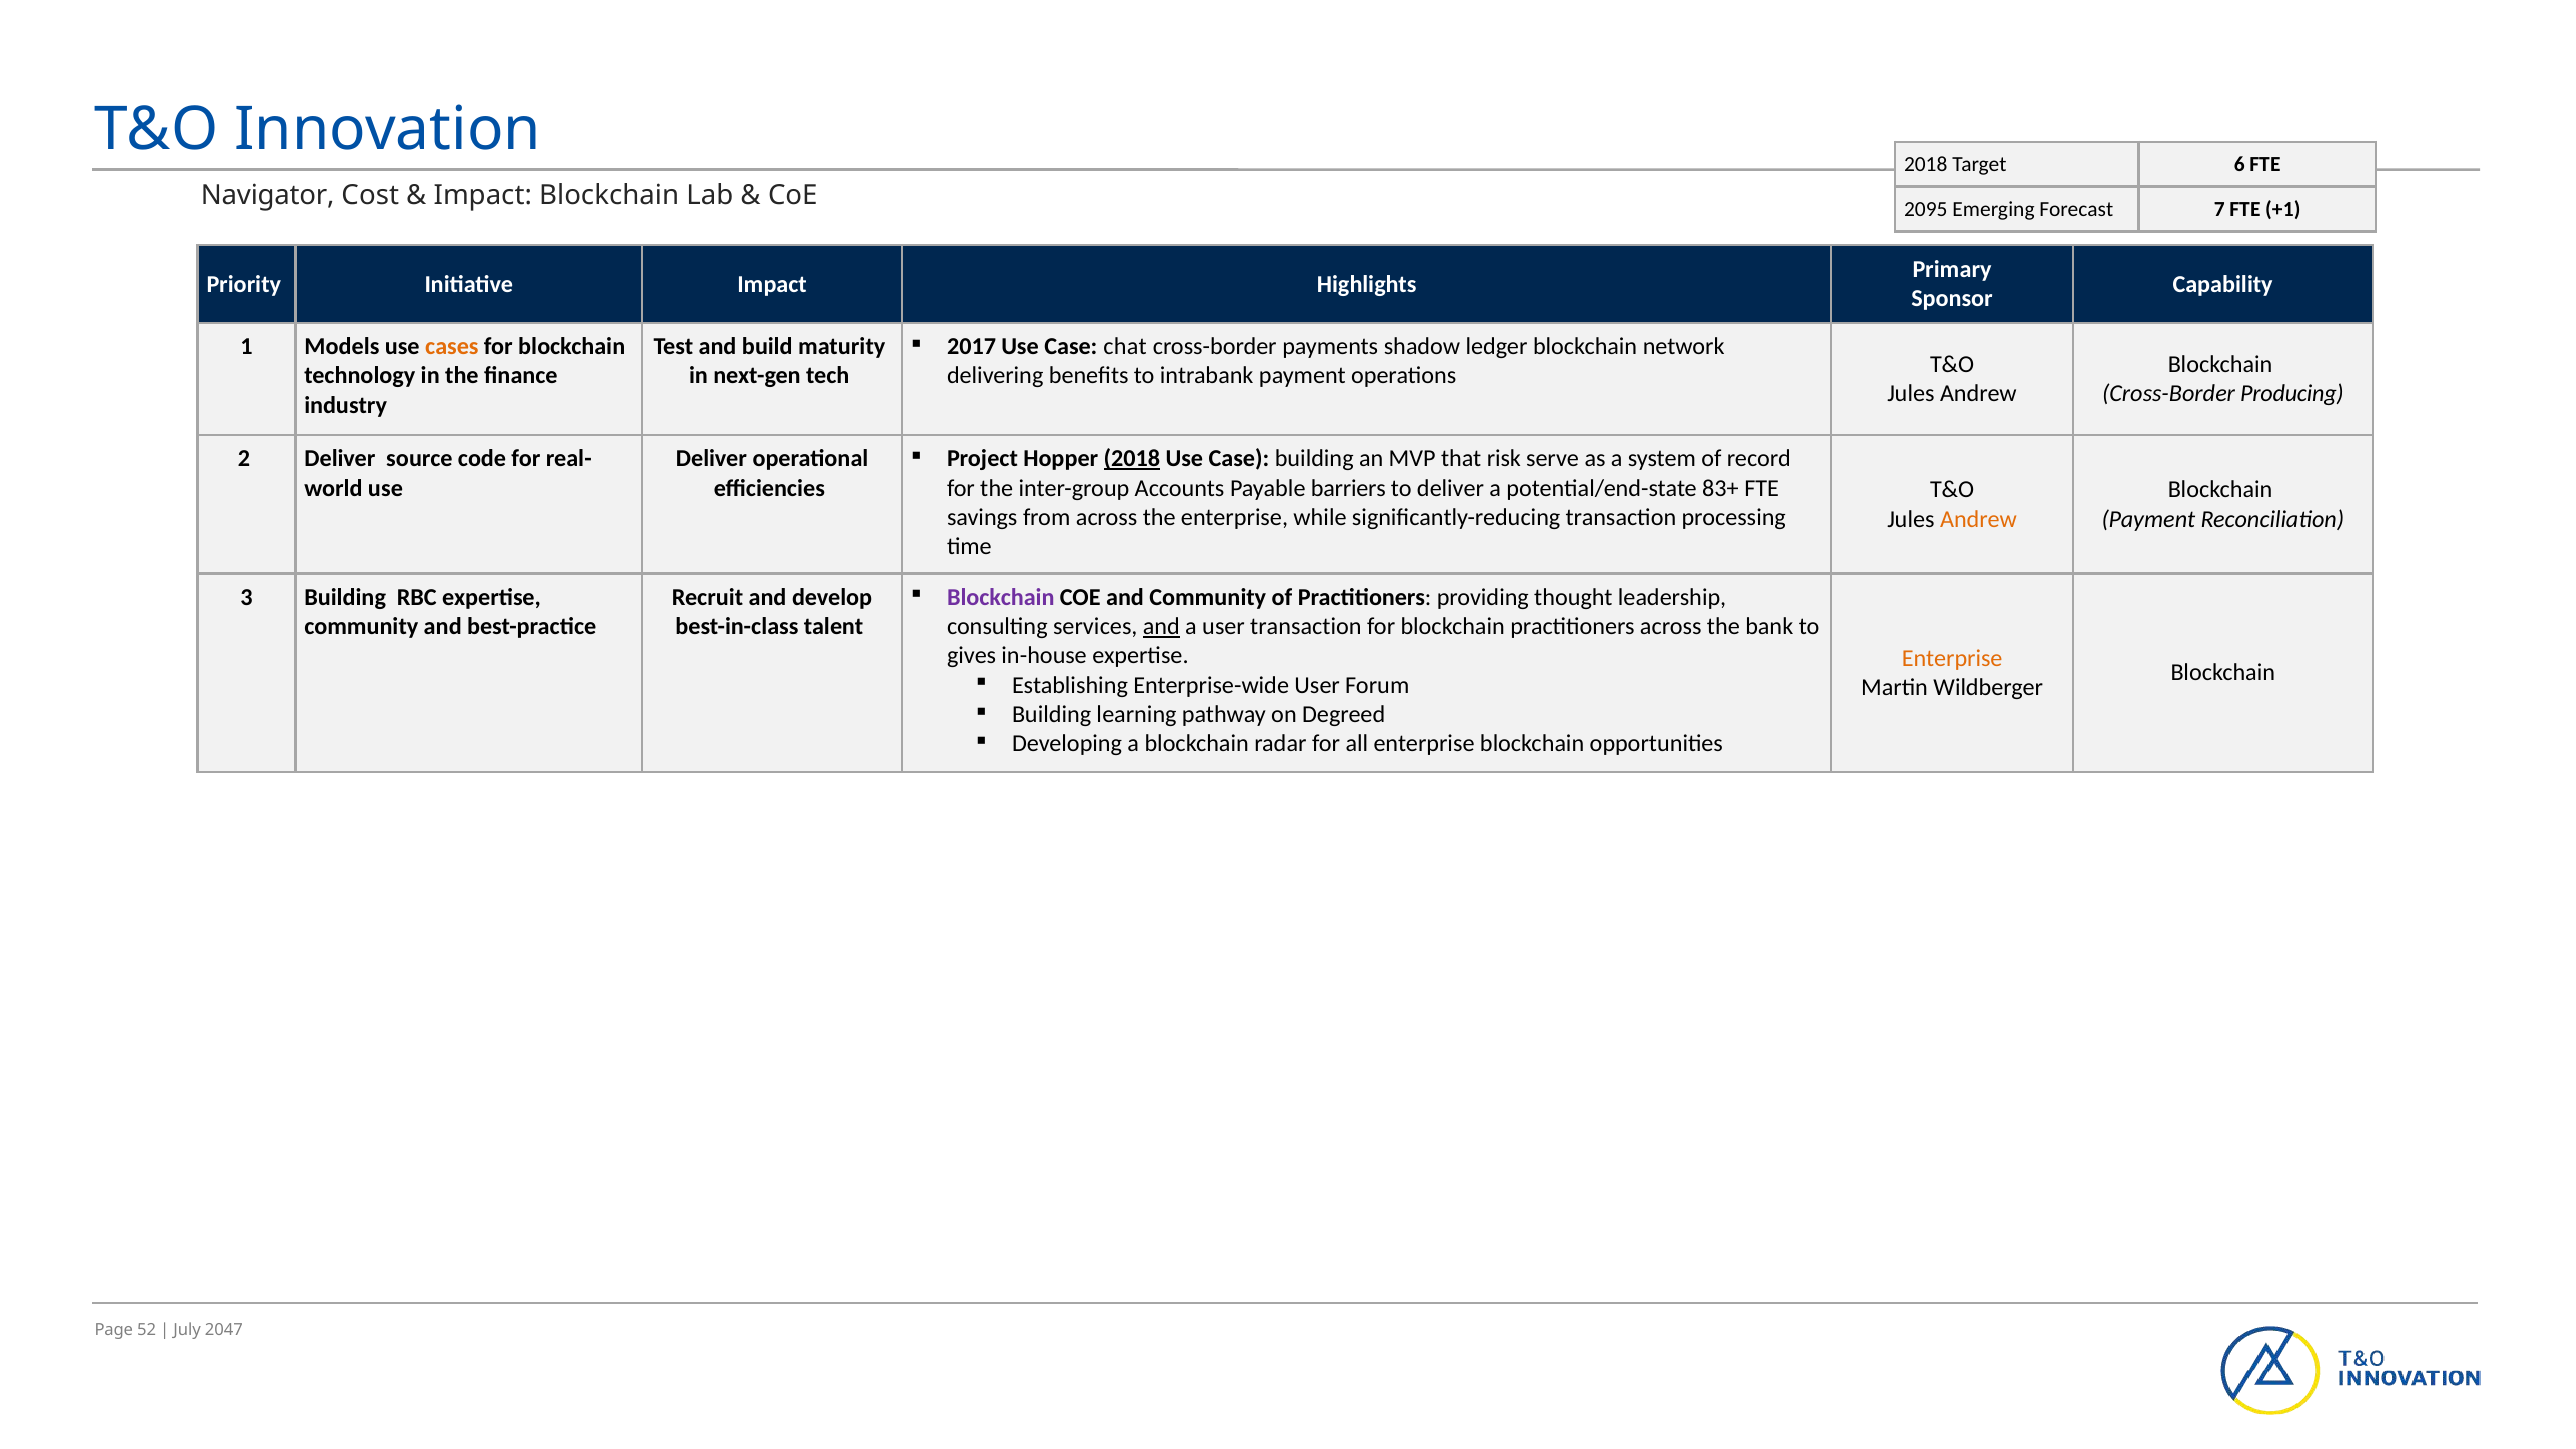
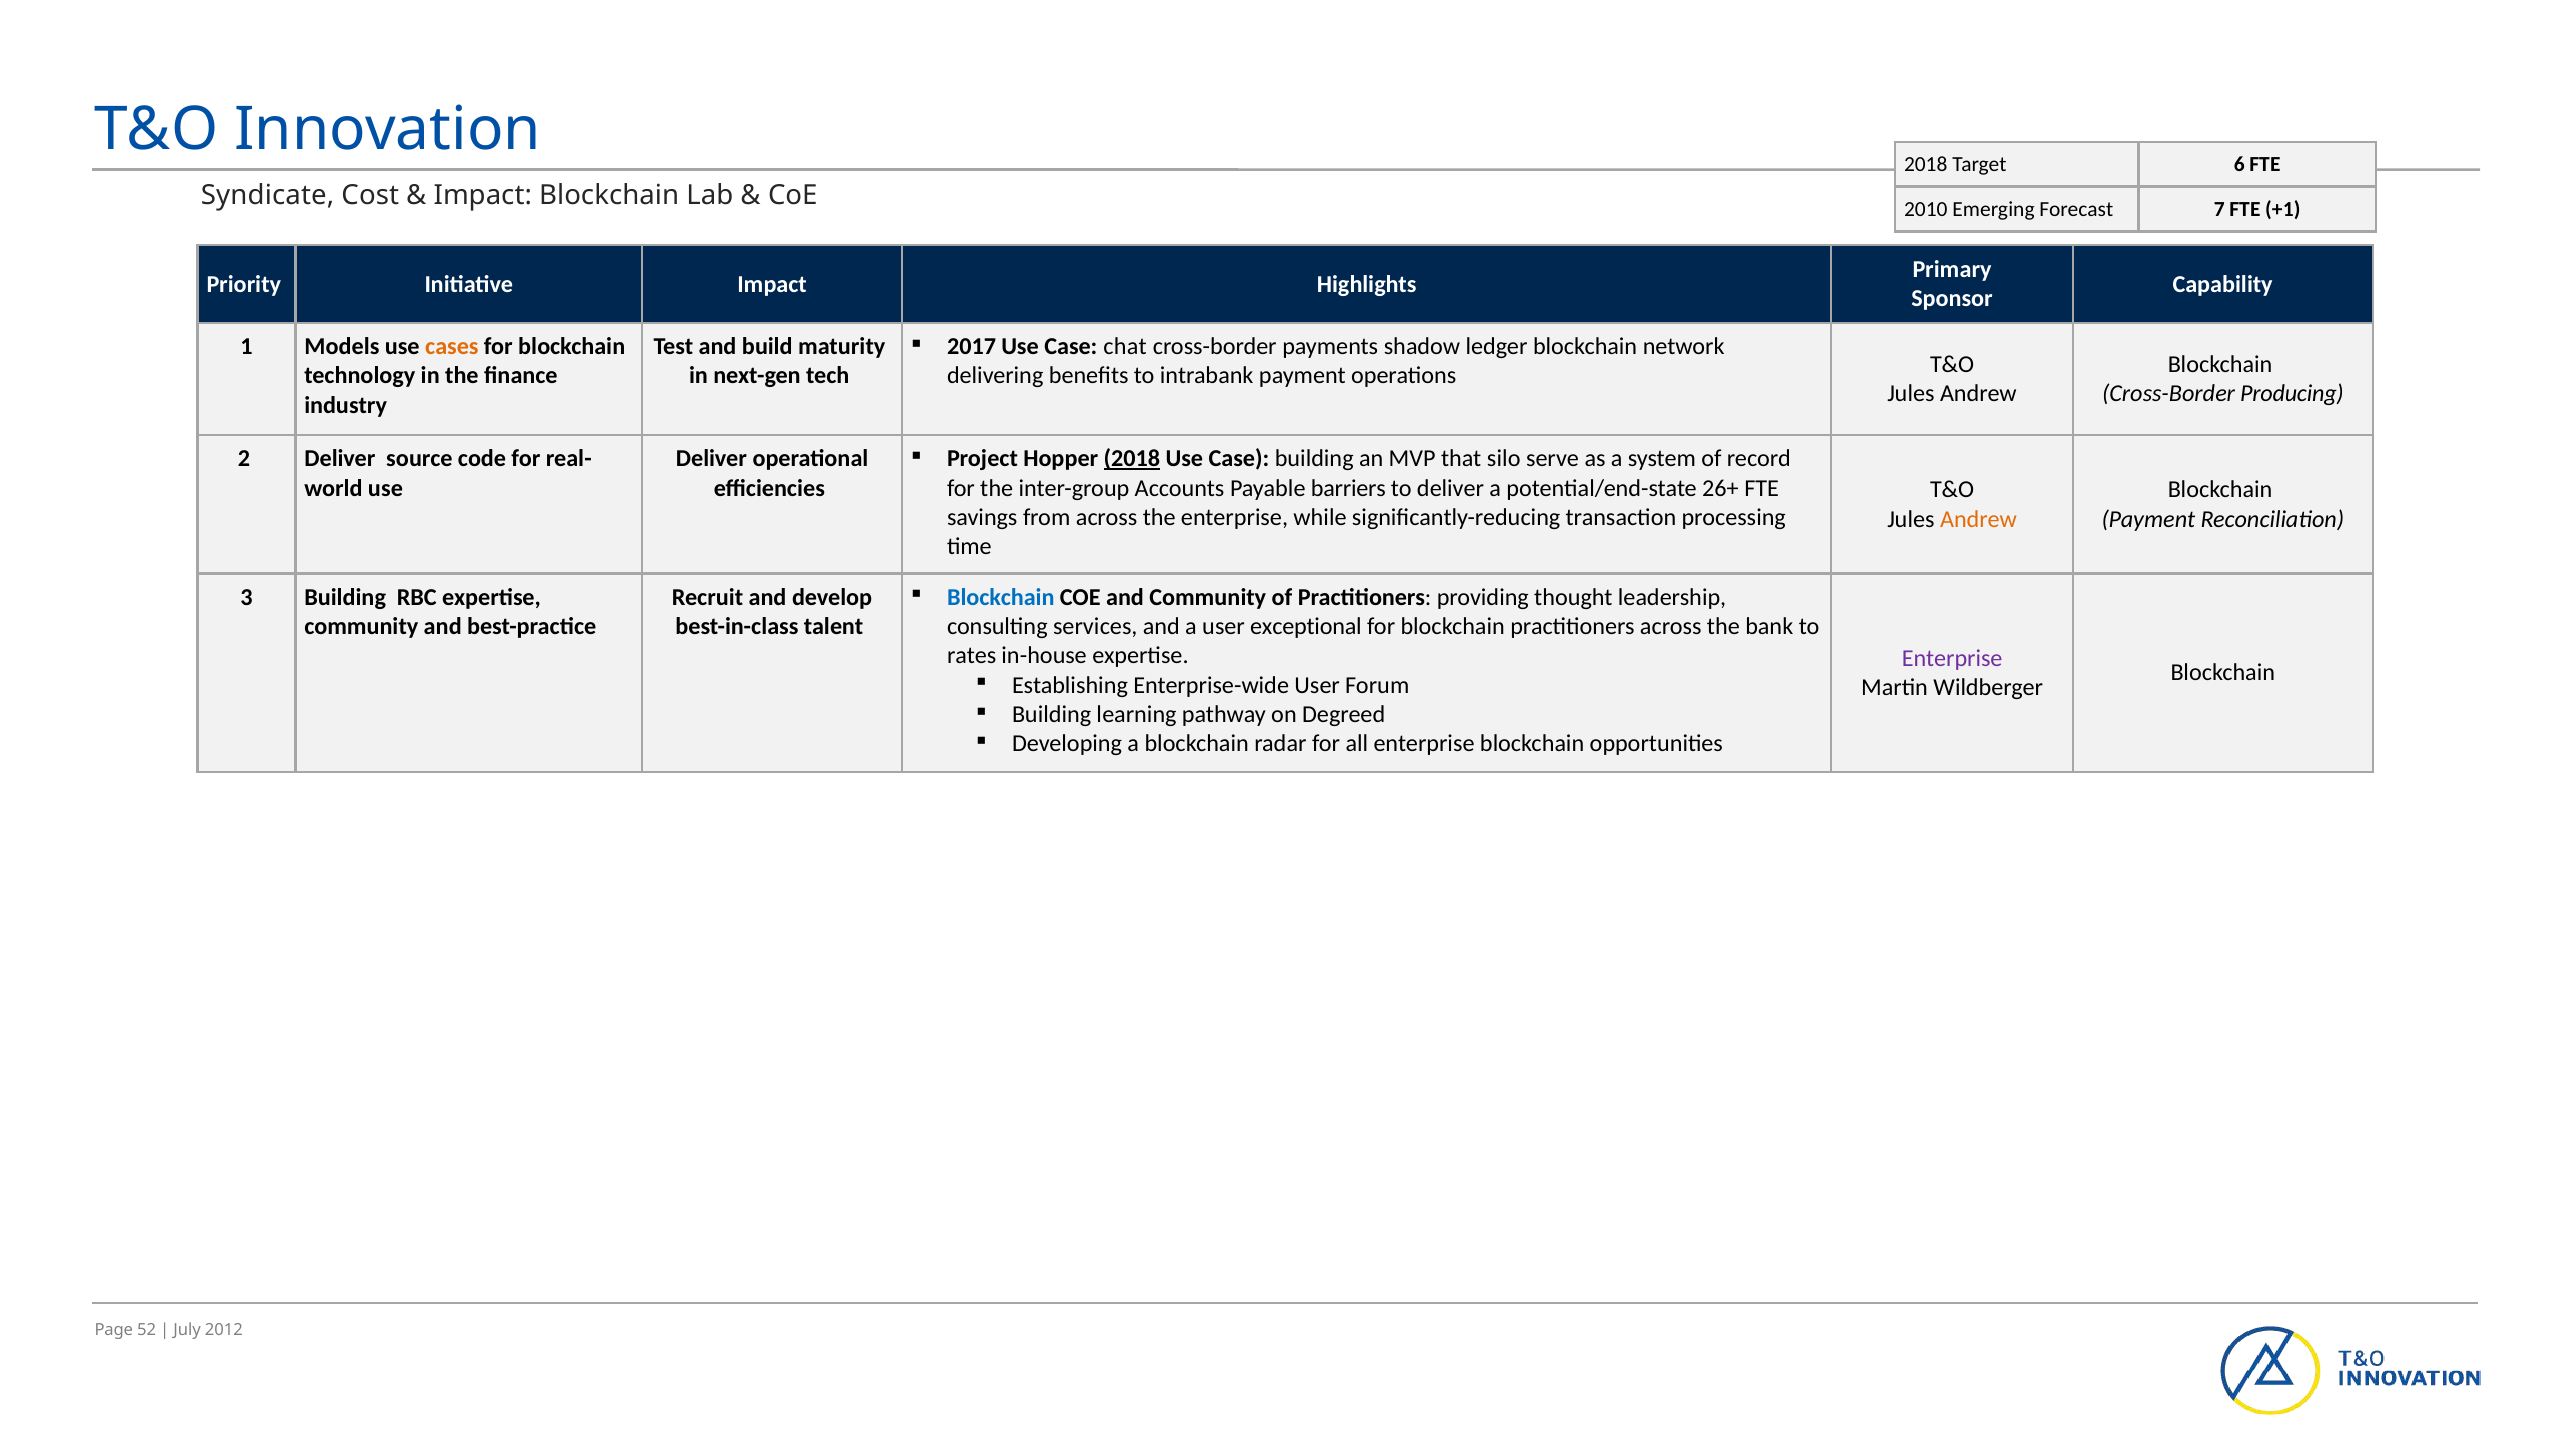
Navigator: Navigator -> Syndicate
2095: 2095 -> 2010
risk: risk -> silo
83+: 83+ -> 26+
Blockchain at (1001, 597) colour: purple -> blue
and at (1161, 627) underline: present -> none
user transaction: transaction -> exceptional
gives: gives -> rates
Enterprise at (1952, 658) colour: orange -> purple
2047: 2047 -> 2012
